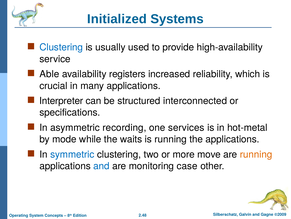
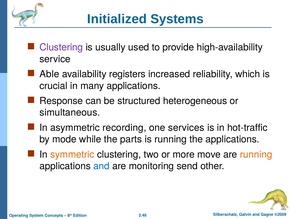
Clustering at (61, 47) colour: blue -> purple
Interpreter: Interpreter -> Response
interconnected: interconnected -> heterogeneous
specifications: specifications -> simultaneous
hot-metal: hot-metal -> hot-traffic
waits: waits -> parts
symmetric colour: blue -> orange
case: case -> send
